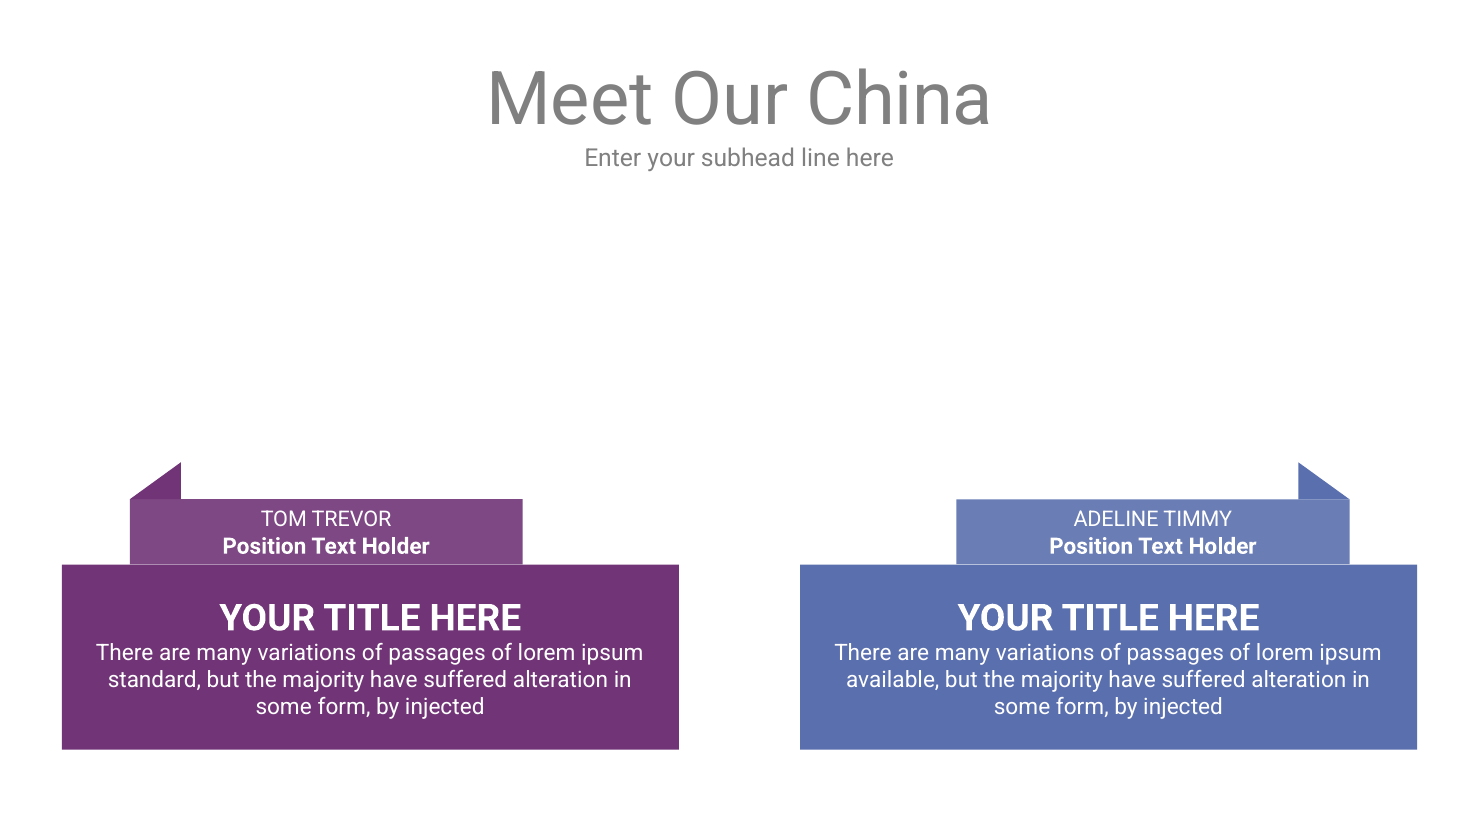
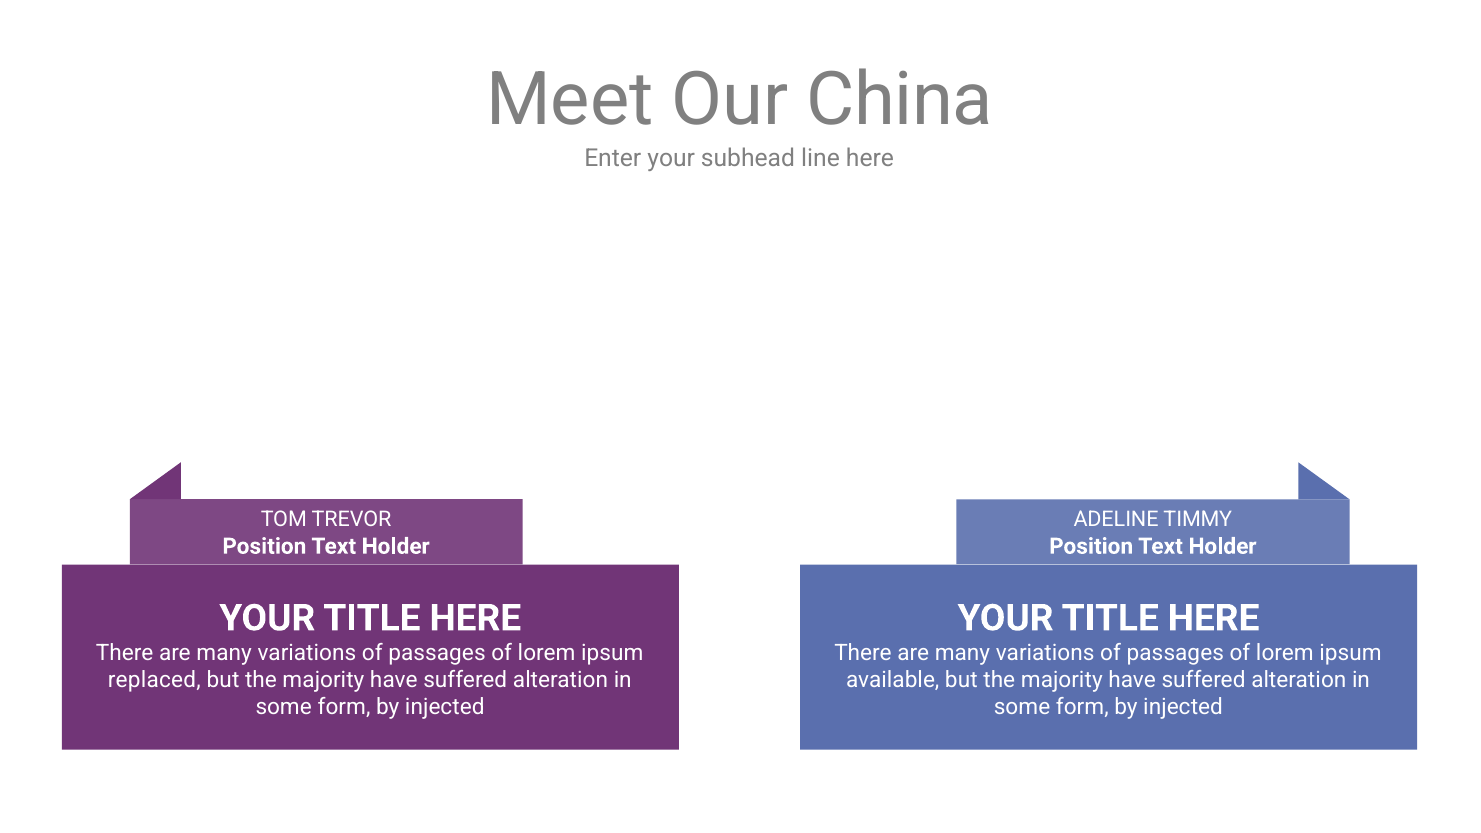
standard: standard -> replaced
